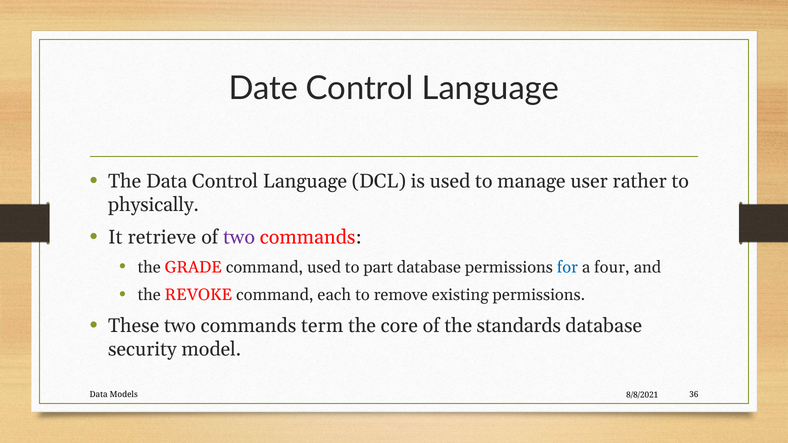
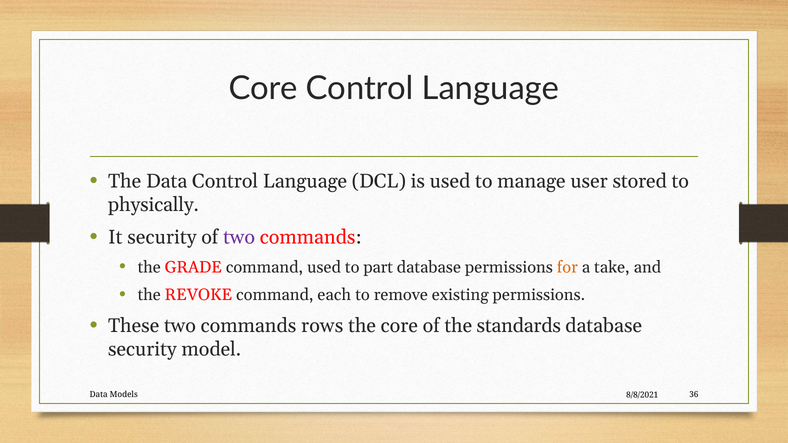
Date at (263, 88): Date -> Core
rather: rather -> stored
It retrieve: retrieve -> security
for colour: blue -> orange
four: four -> take
term: term -> rows
